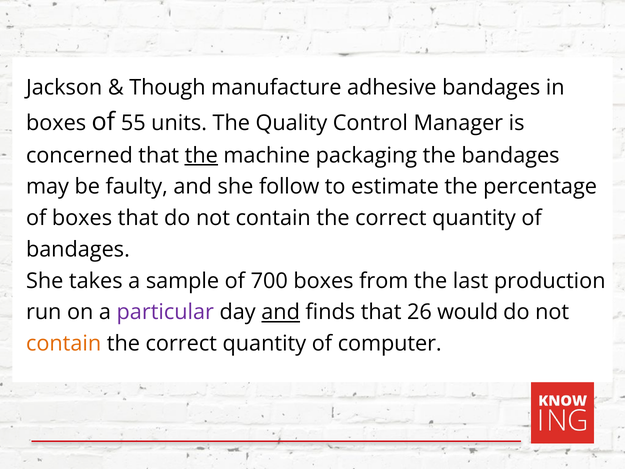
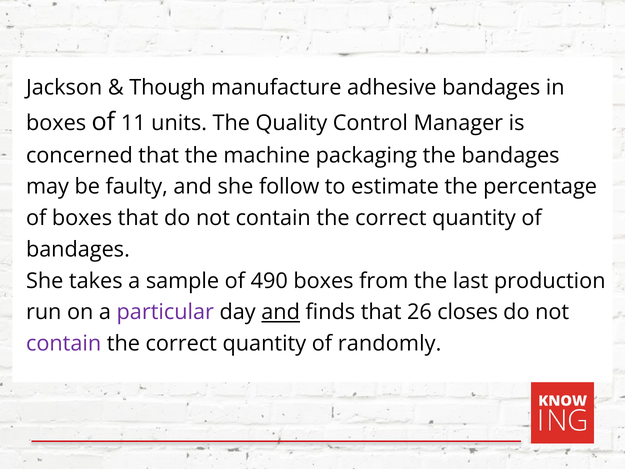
55: 55 -> 11
the at (201, 155) underline: present -> none
700: 700 -> 490
would: would -> closes
contain at (64, 344) colour: orange -> purple
computer: computer -> randomly
